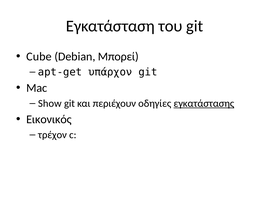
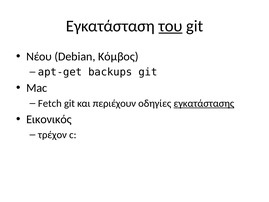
του underline: none -> present
Cube: Cube -> Νέου
Μπορεί: Μπορεί -> Κόμβος
υπάρχον: υπάρχον -> backups
Show: Show -> Fetch
